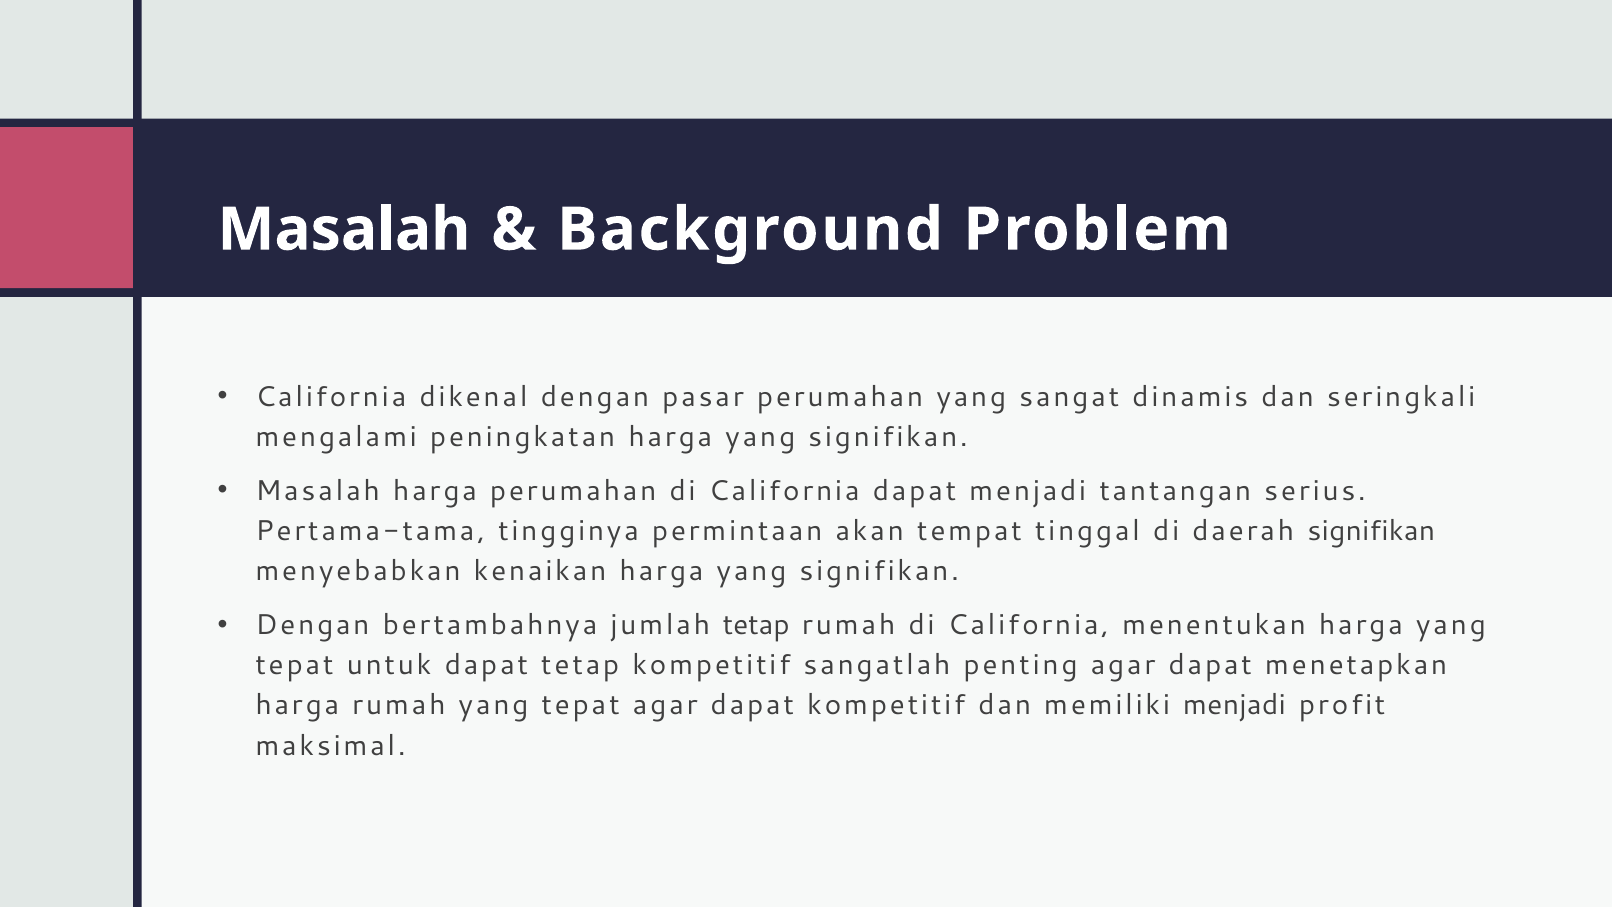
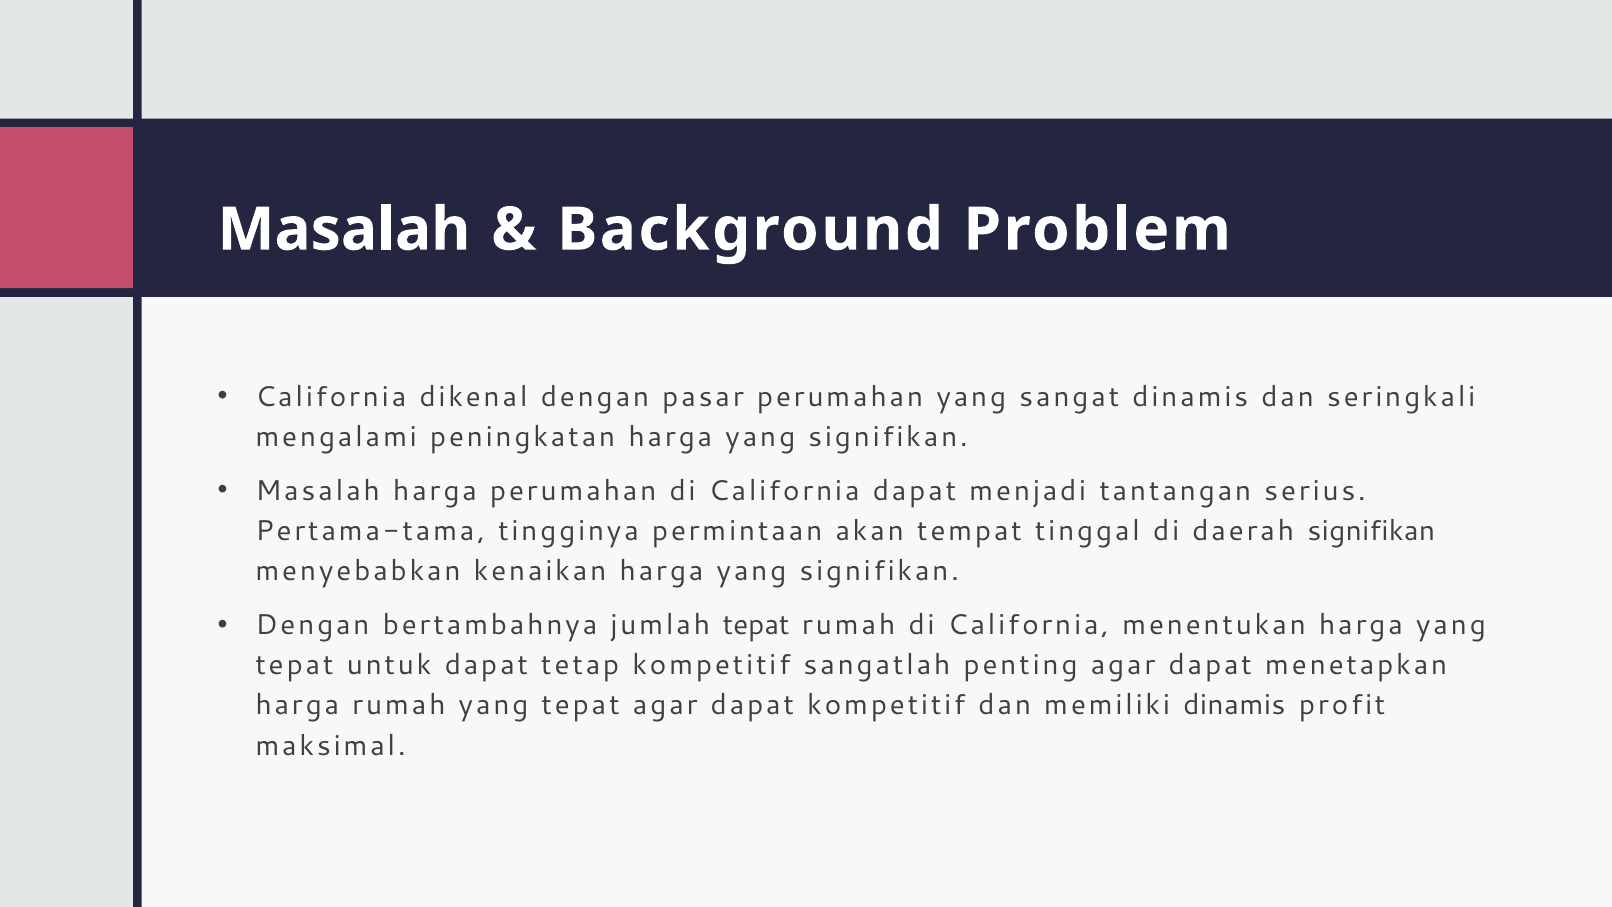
jumlah tetap: tetap -> tepat
memiliki menjadi: menjadi -> dinamis
